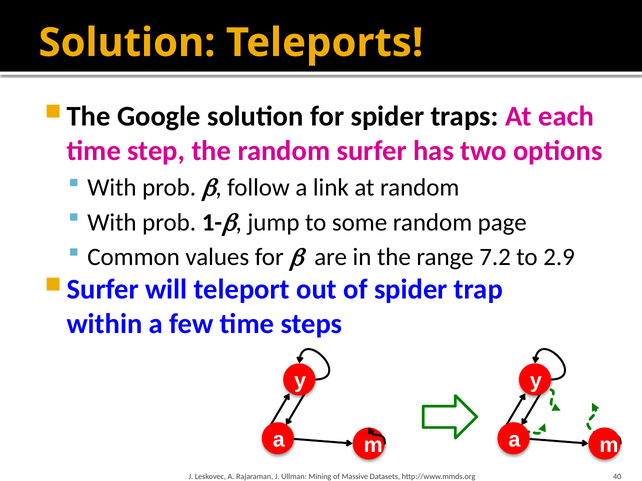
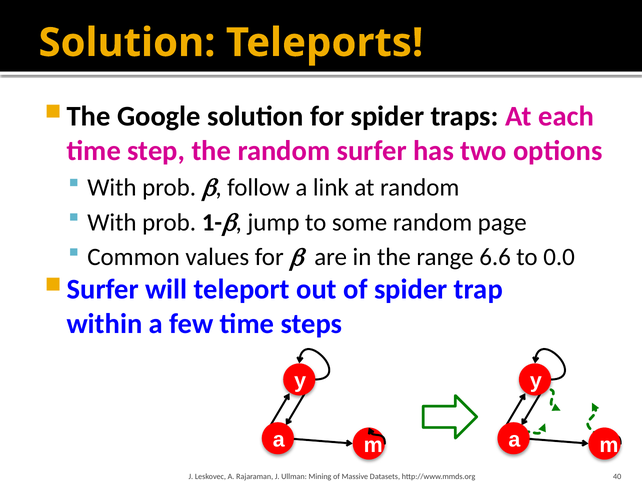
7.2: 7.2 -> 6.6
2.9: 2.9 -> 0.0
